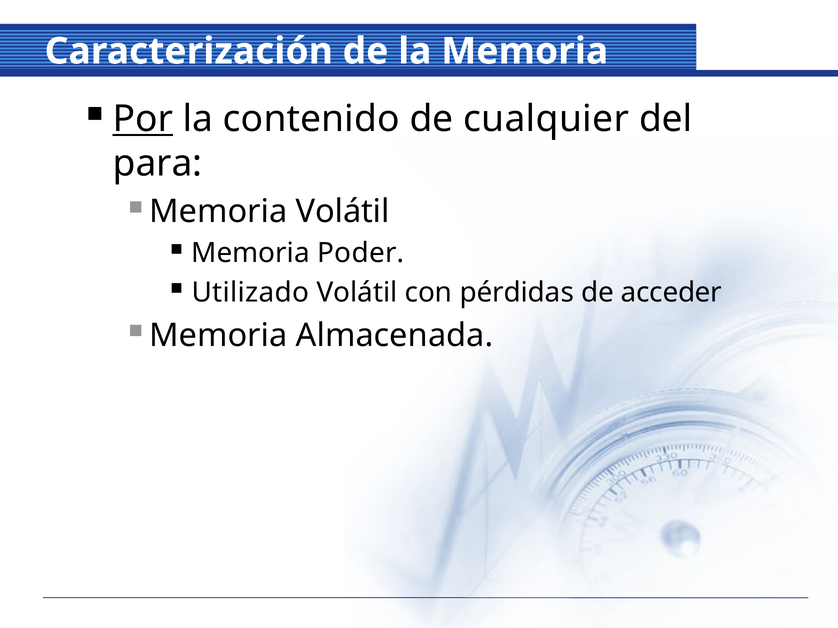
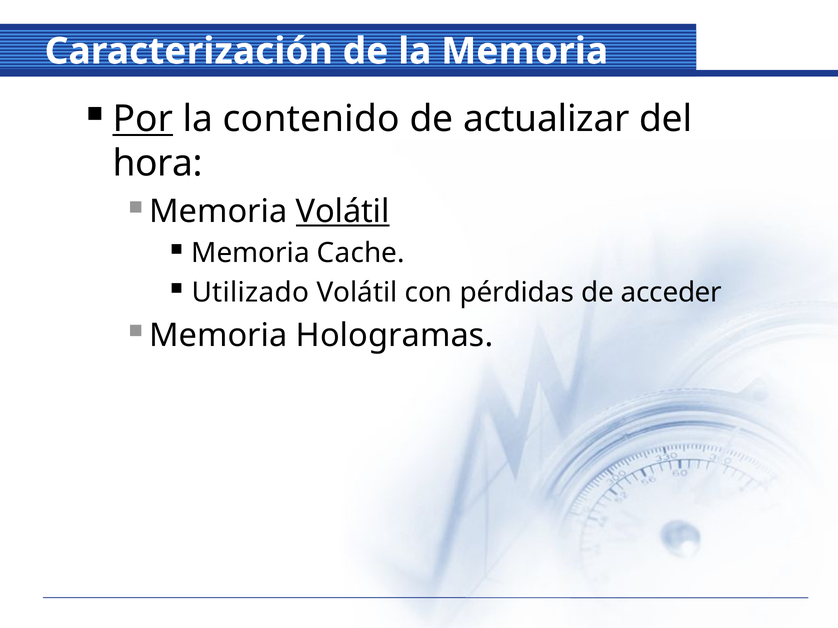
cualquier: cualquier -> actualizar
para: para -> hora
Volátil at (343, 212) underline: none -> present
Poder: Poder -> Cache
Almacenada: Almacenada -> Hologramas
